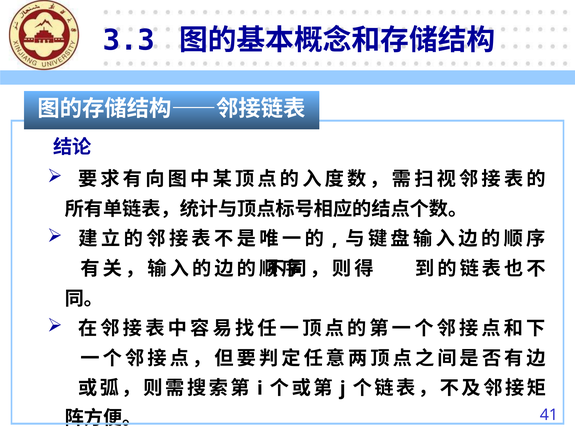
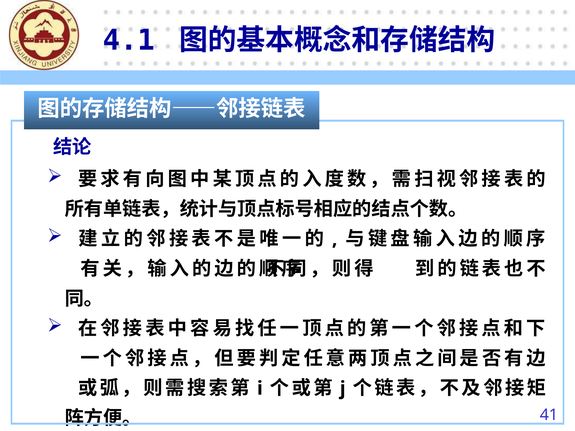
3.3: 3.3 -> 4.1
